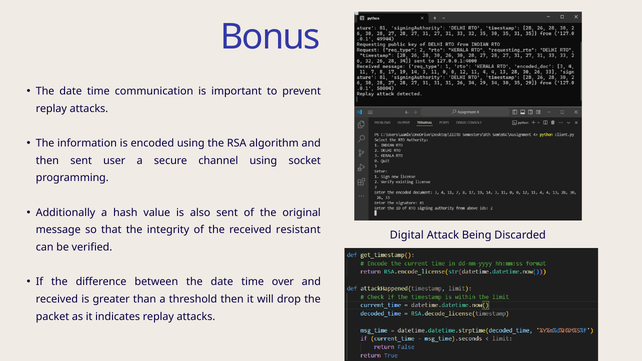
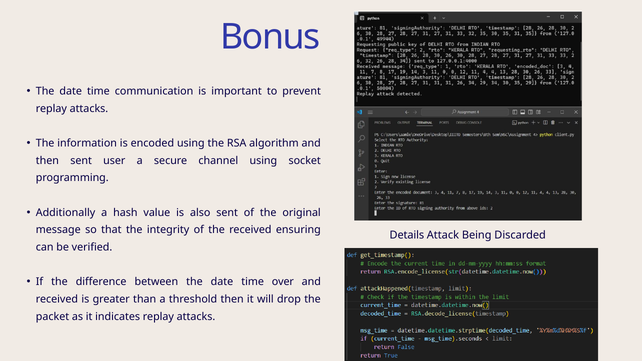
resistant: resistant -> ensuring
Digital: Digital -> Details
